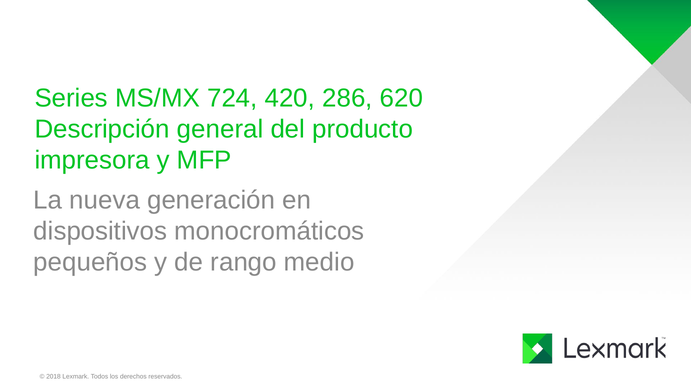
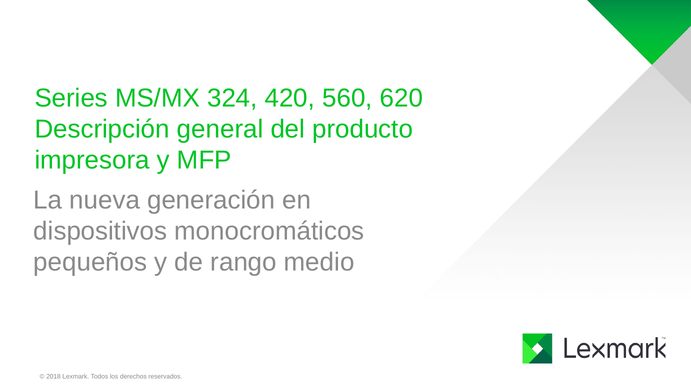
724: 724 -> 324
286: 286 -> 560
